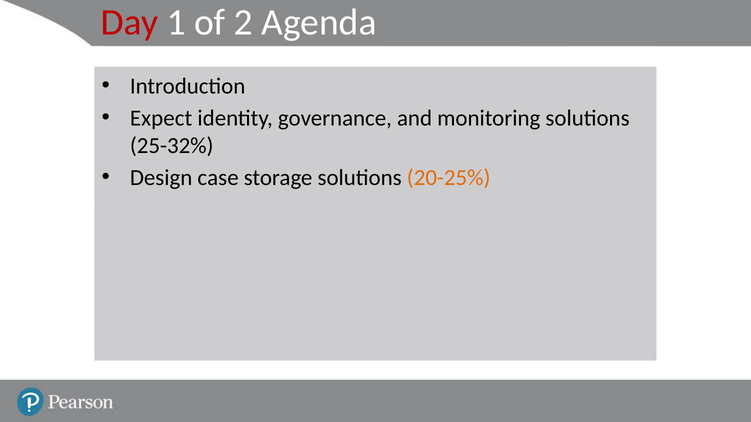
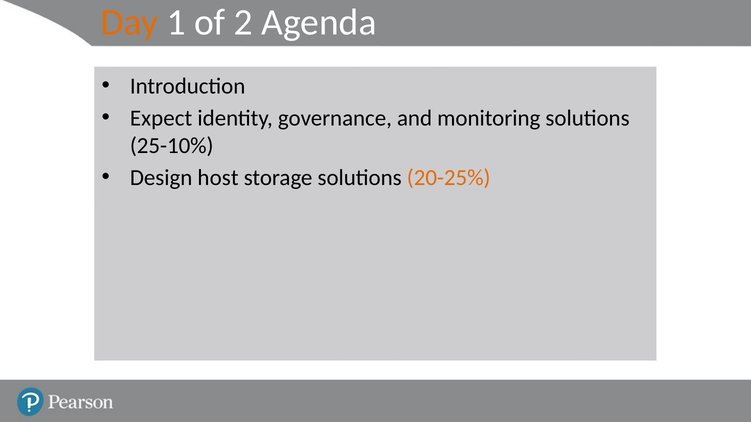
Day colour: red -> orange
25-32%: 25-32% -> 25-10%
case: case -> host
